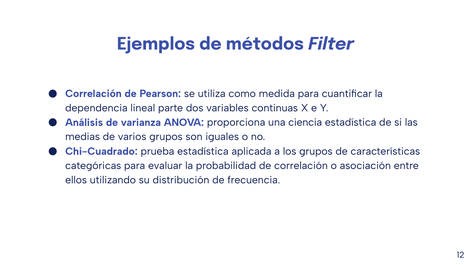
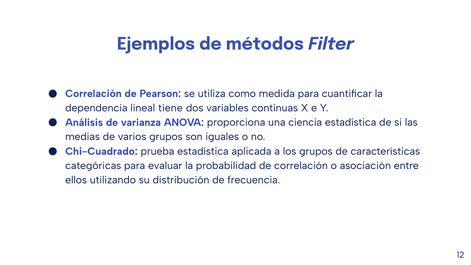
parte: parte -> tiene
